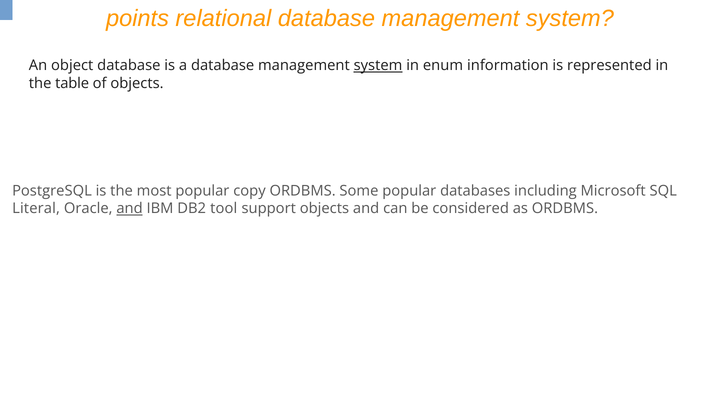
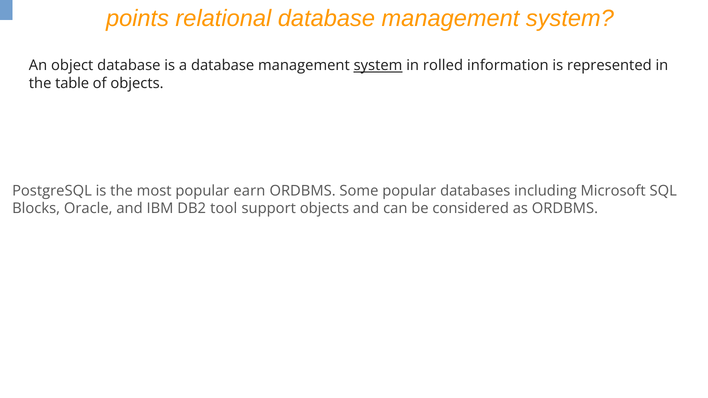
enum: enum -> rolled
copy: copy -> earn
Literal: Literal -> Blocks
and at (130, 209) underline: present -> none
